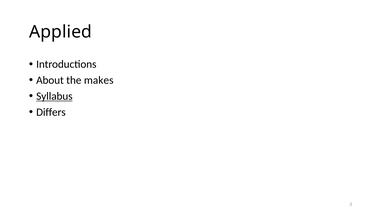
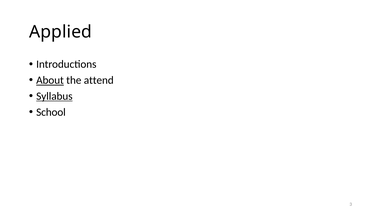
About underline: none -> present
makes: makes -> attend
Differs: Differs -> School
